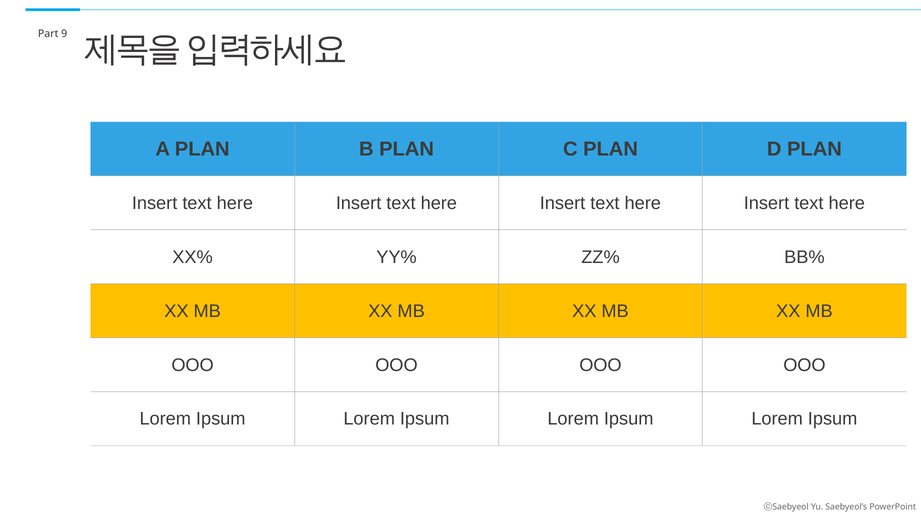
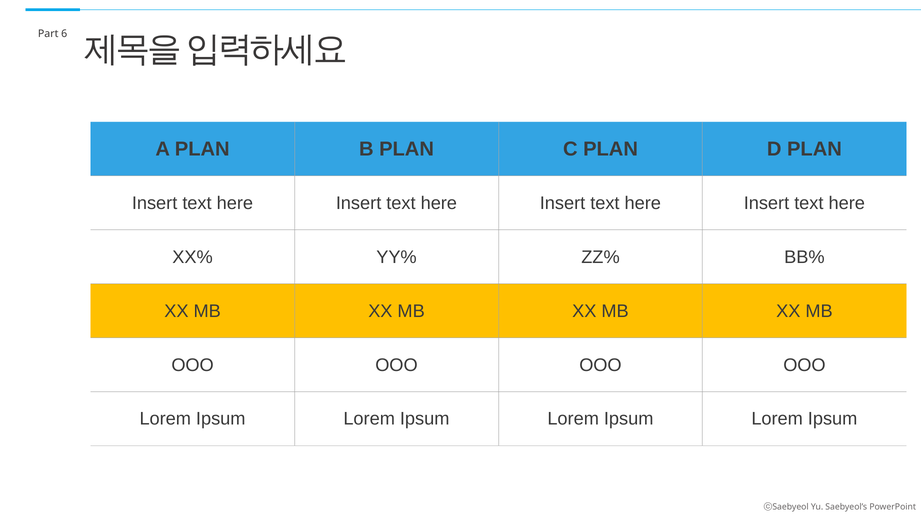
9: 9 -> 6
